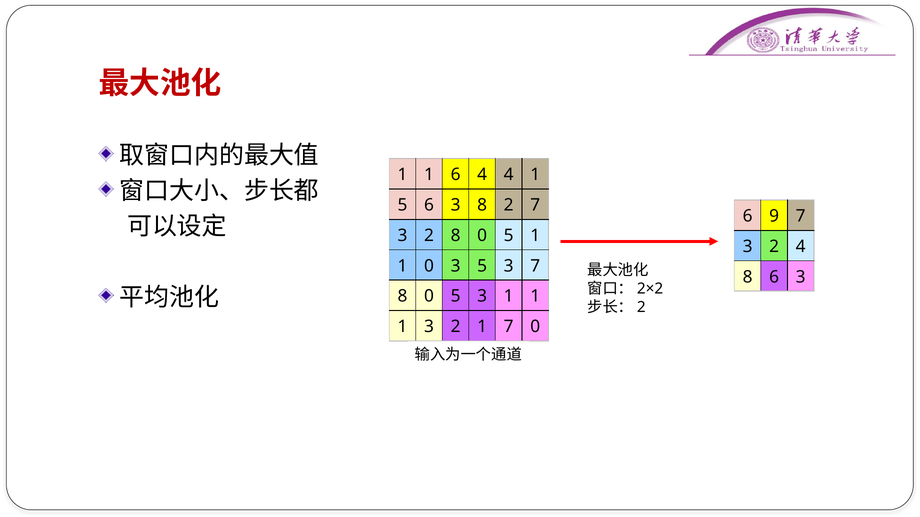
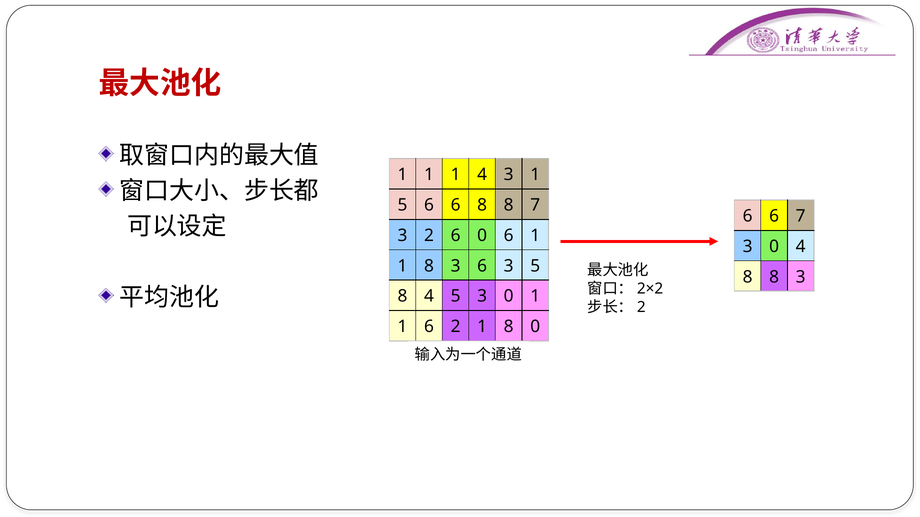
1 1 6: 6 -> 1
4 4: 4 -> 3
5 6 3: 3 -> 6
2 at (509, 205): 2 -> 8
9 at (774, 216): 9 -> 6
2 8: 8 -> 6
5 at (509, 236): 5 -> 6
2 at (774, 247): 2 -> 0
0 at (429, 266): 0 -> 8
3 5: 5 -> 6
3 7: 7 -> 5
6 at (774, 277): 6 -> 8
0 at (429, 297): 0 -> 4
5 3 1: 1 -> 0
1 3: 3 -> 6
2 1 7: 7 -> 8
